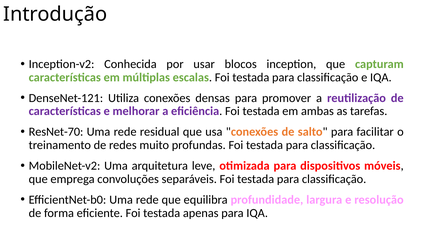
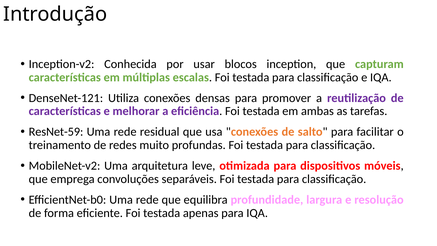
ResNet-70: ResNet-70 -> ResNet-59
